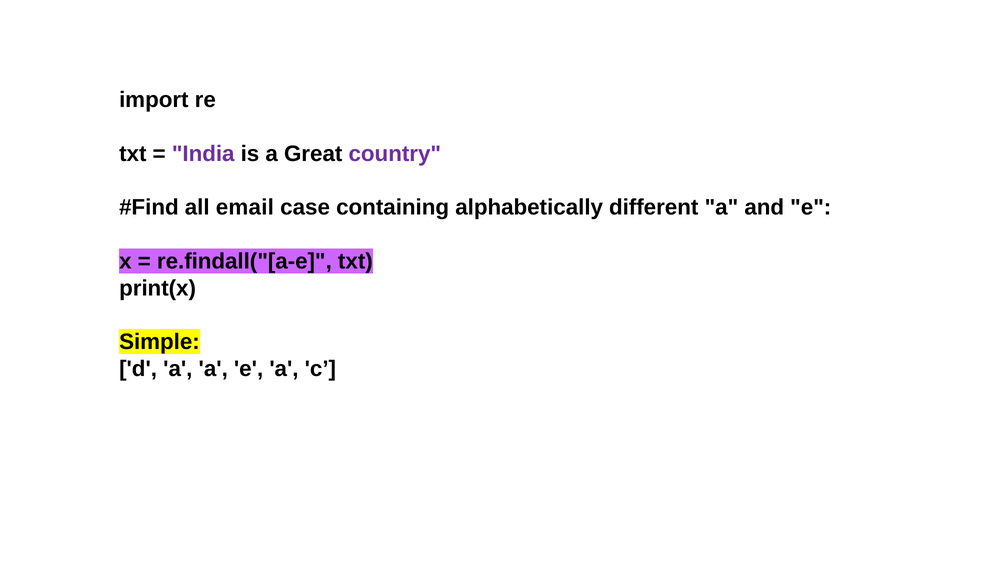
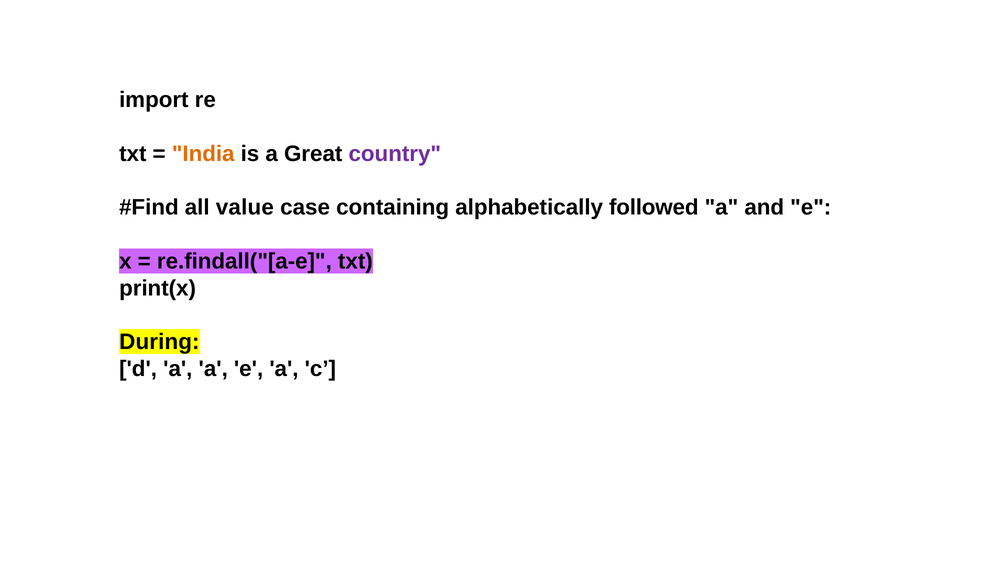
India colour: purple -> orange
email: email -> value
different: different -> followed
Simple: Simple -> During
